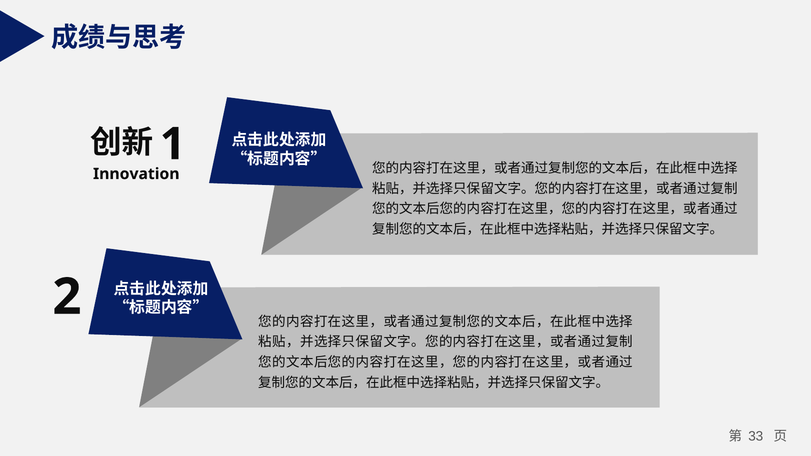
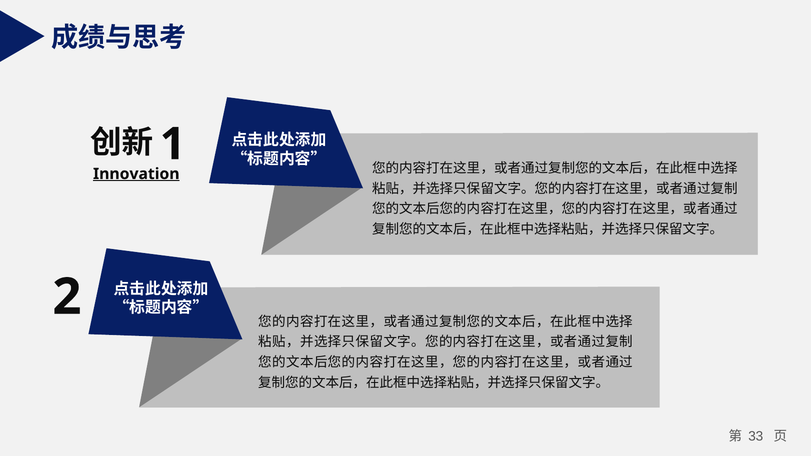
Innovation underline: none -> present
